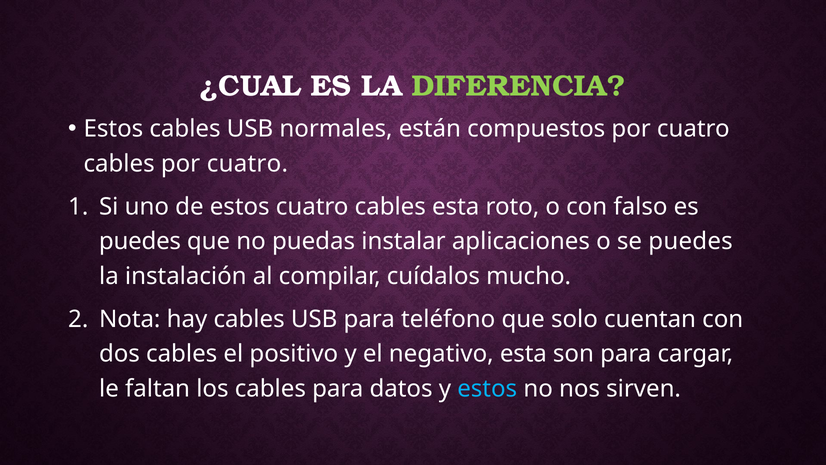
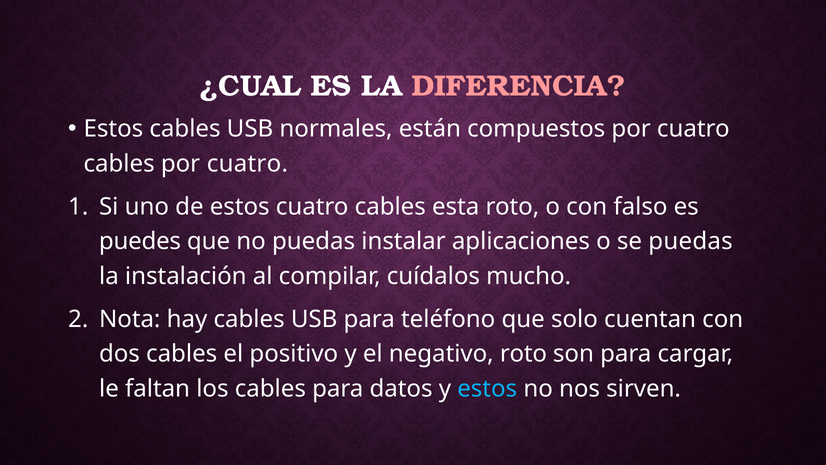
DIFERENCIA colour: light green -> pink
se puedes: puedes -> puedas
negativo esta: esta -> roto
